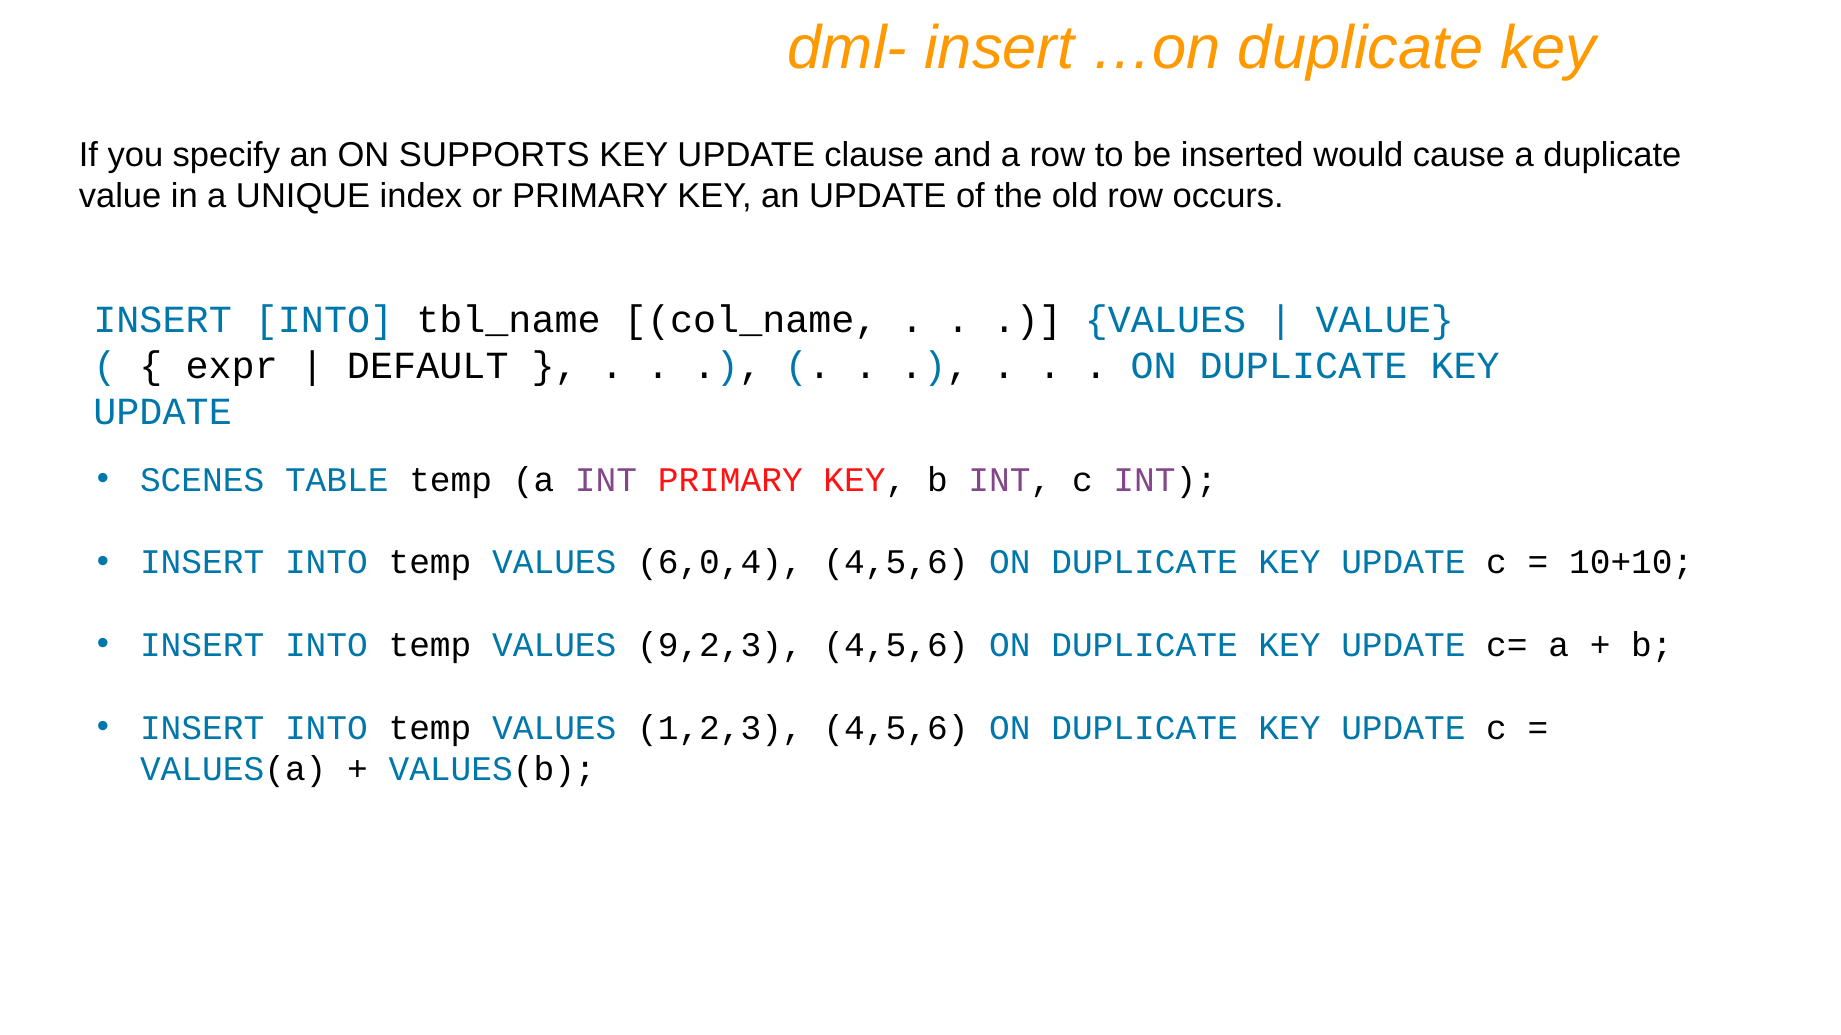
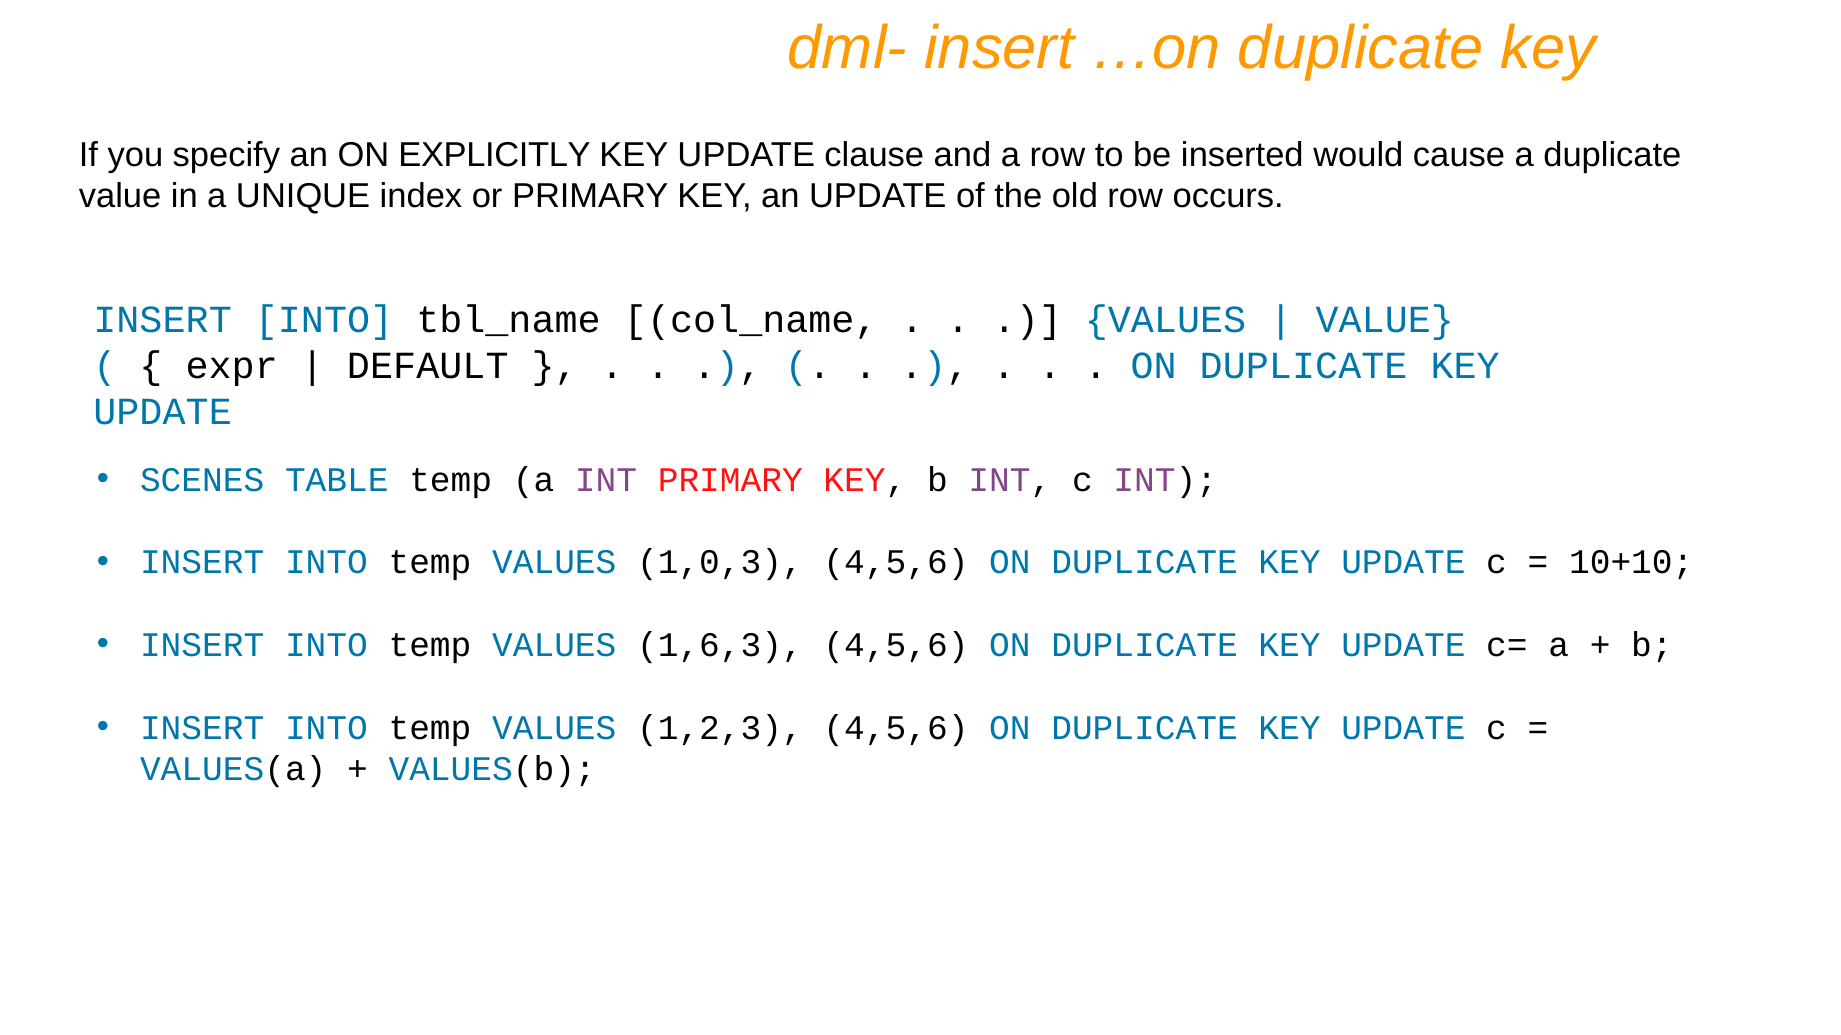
SUPPORTS: SUPPORTS -> EXPLICITLY
6,0,4: 6,0,4 -> 1,0,3
9,2,3: 9,2,3 -> 1,6,3
